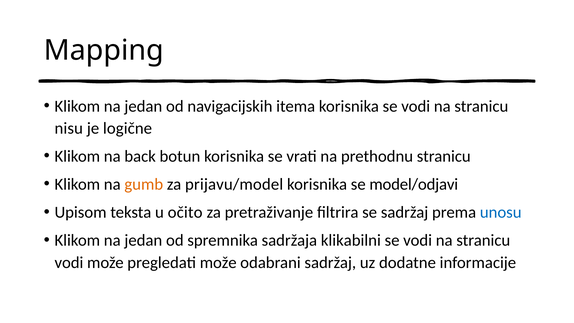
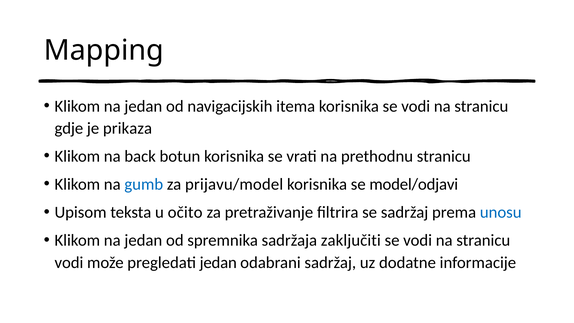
nisu: nisu -> gdje
logične: logične -> prikaza
gumb colour: orange -> blue
klikabilni: klikabilni -> zaključiti
pregledati može: može -> jedan
